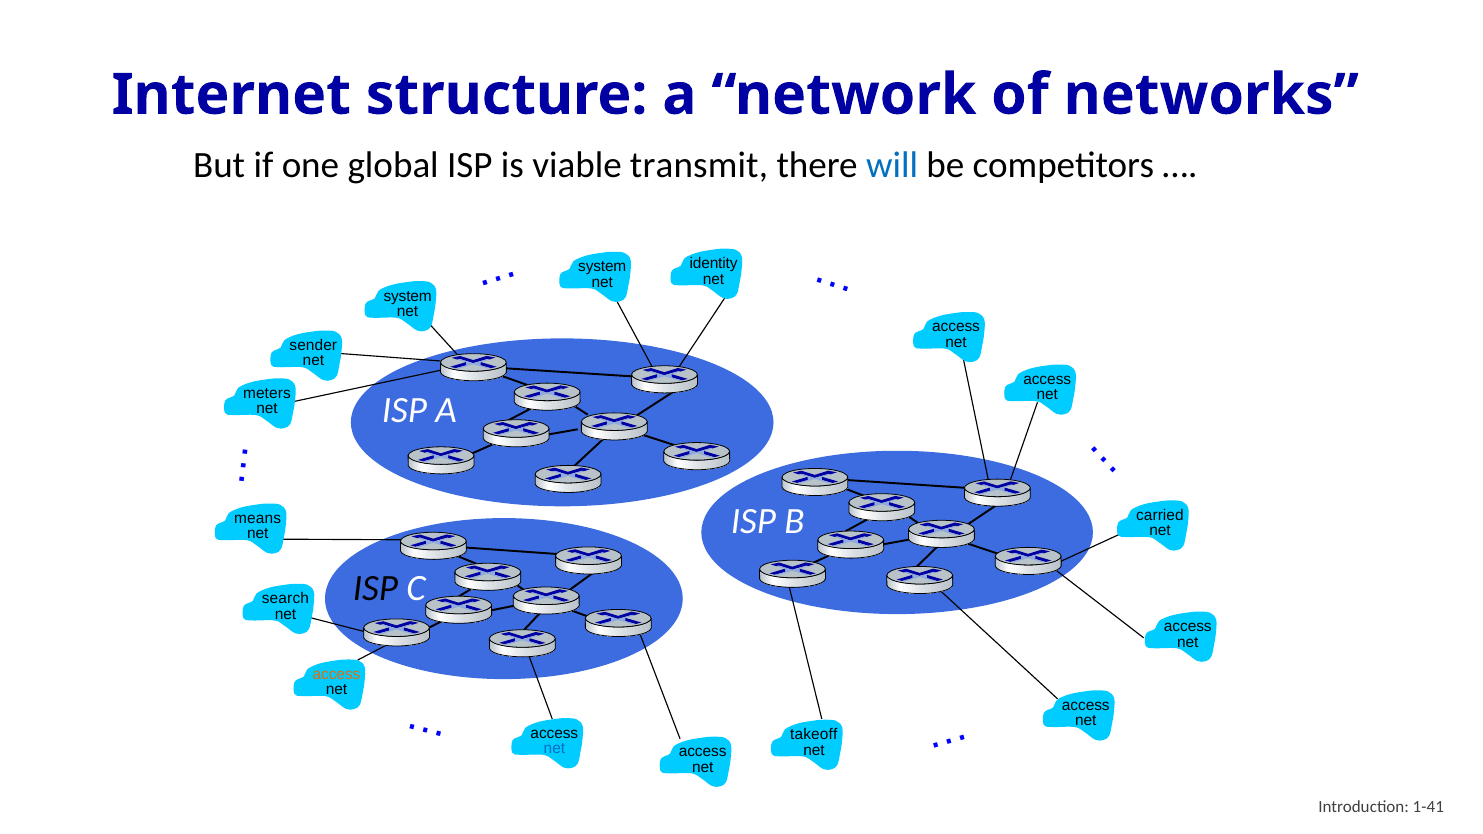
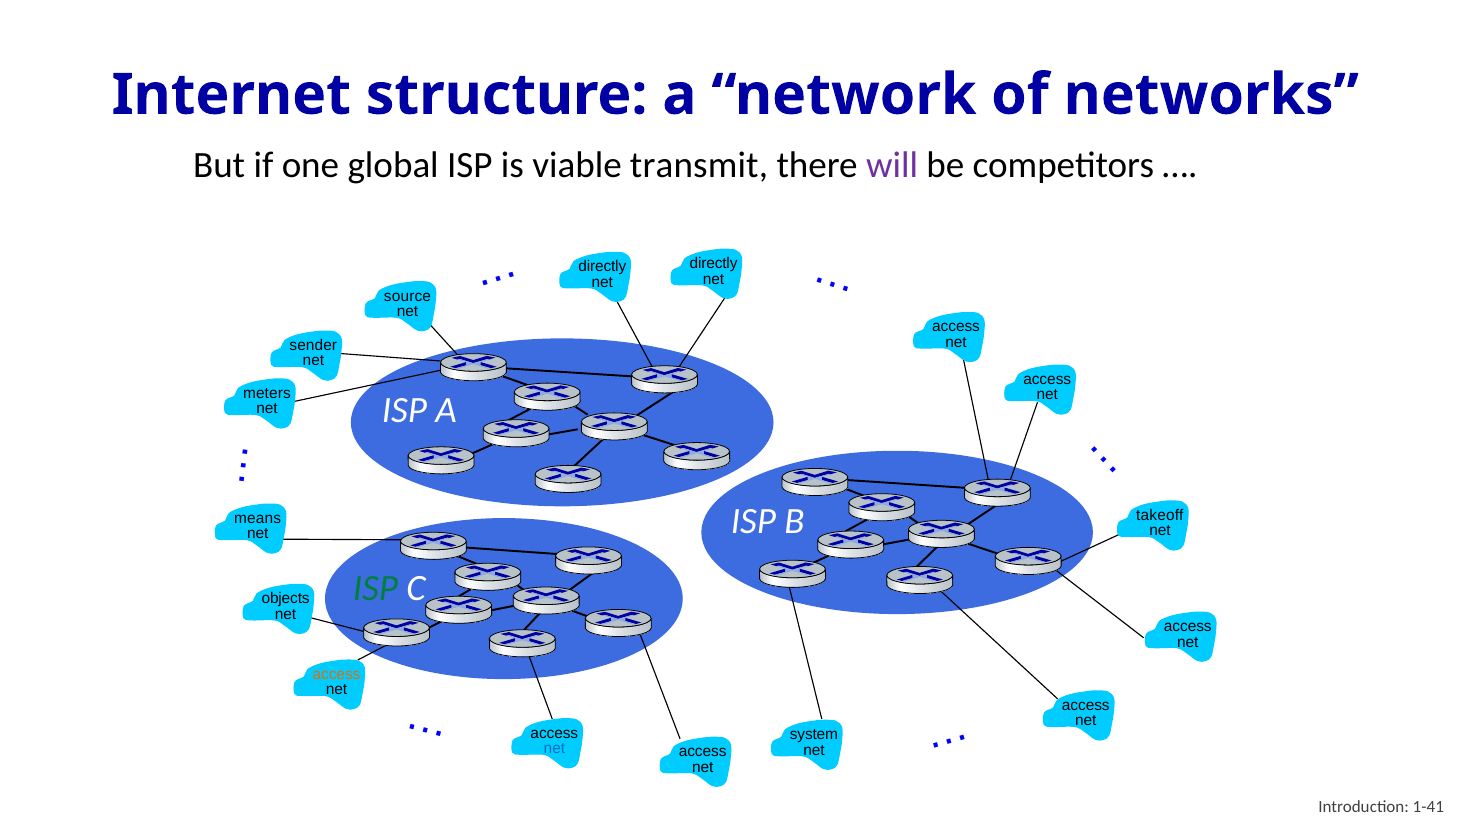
will colour: blue -> purple
identity at (714, 264): identity -> directly
system at (602, 267): system -> directly
system at (408, 296): system -> source
carried: carried -> takeoff
ISP at (375, 589) colour: black -> green
search: search -> objects
takeoff: takeoff -> system
